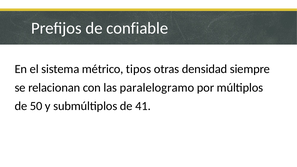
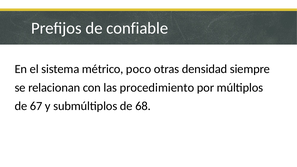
tipos: tipos -> poco
paralelogramo: paralelogramo -> procedimiento
50: 50 -> 67
41: 41 -> 68
